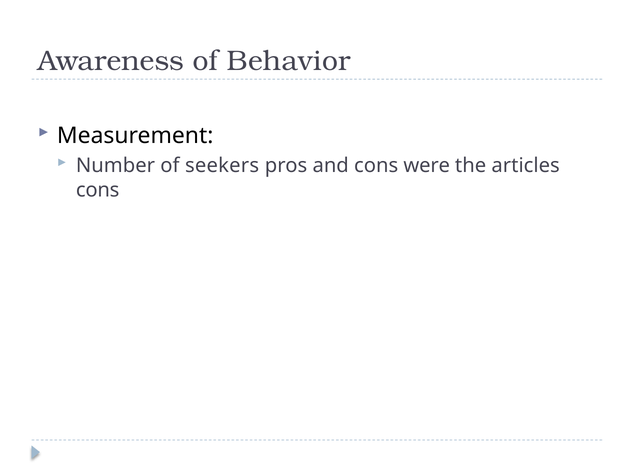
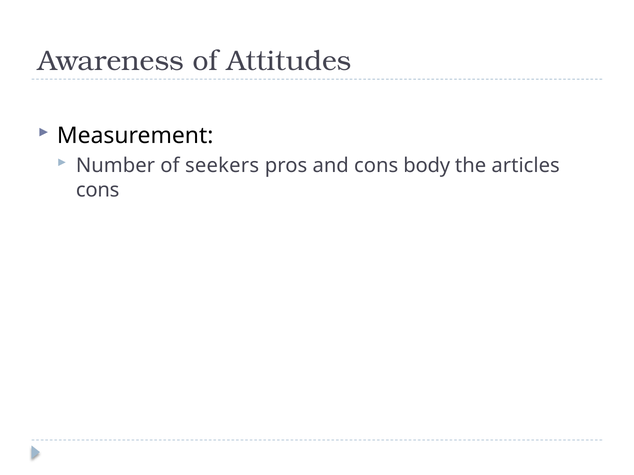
Behavior: Behavior -> Attitudes
were: were -> body
